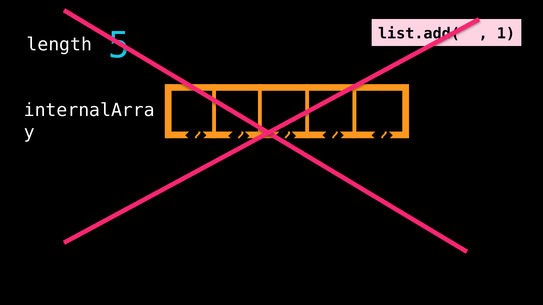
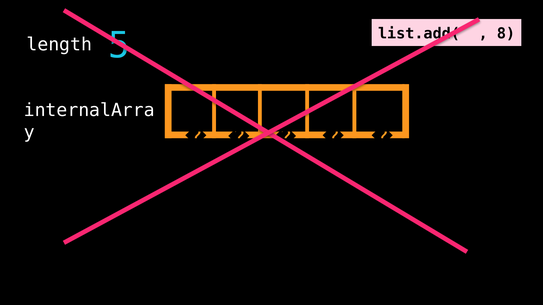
1: 1 -> 8
